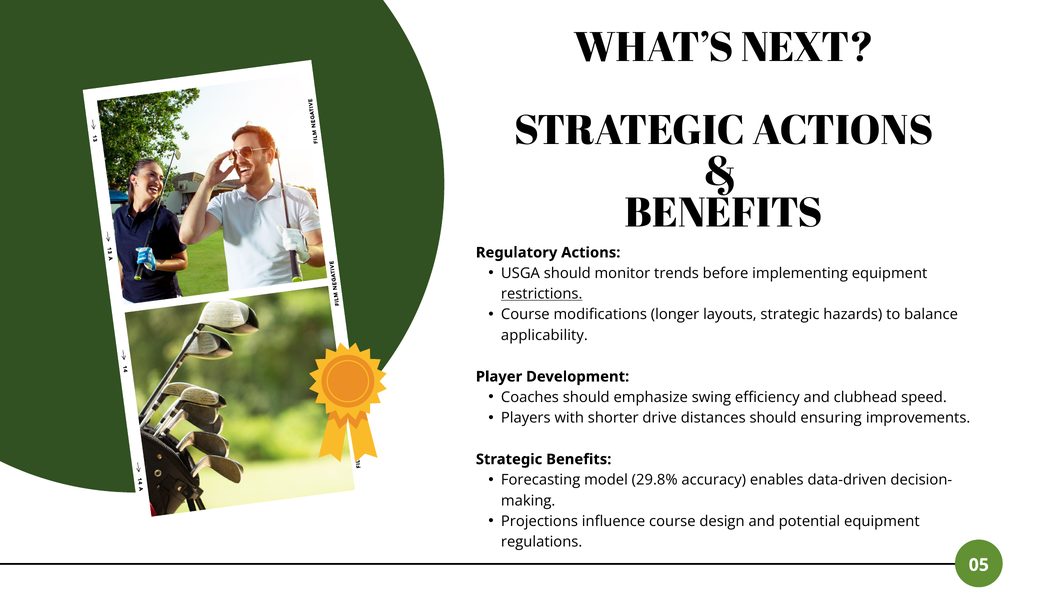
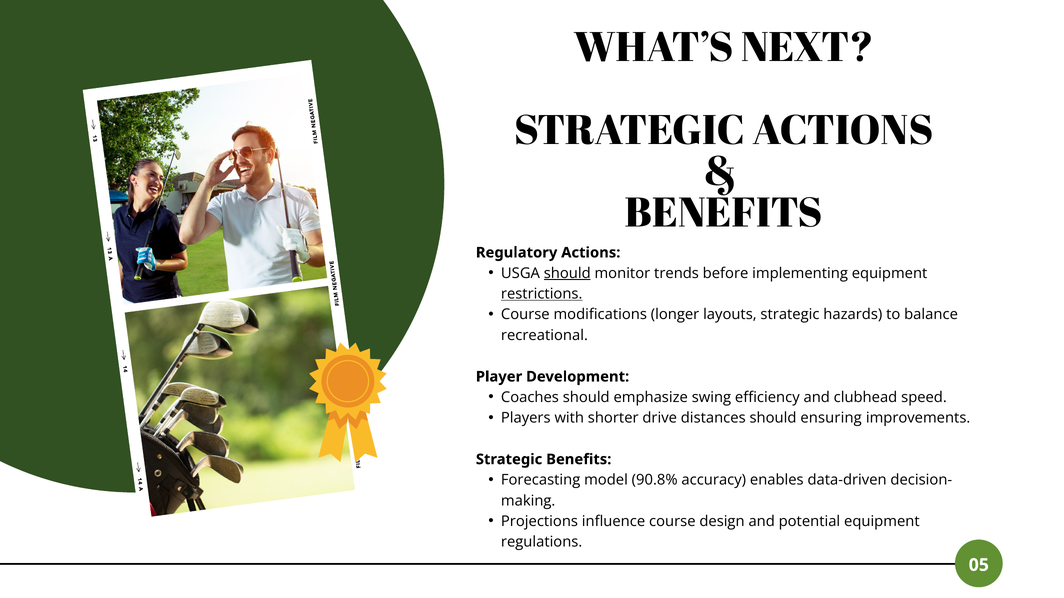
should at (567, 273) underline: none -> present
applicability: applicability -> recreational
29.8%: 29.8% -> 90.8%
